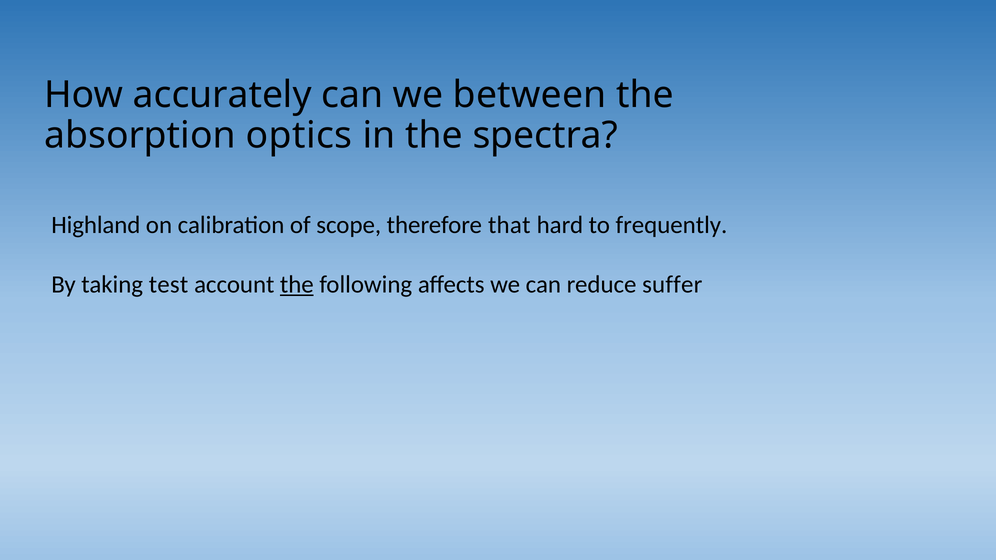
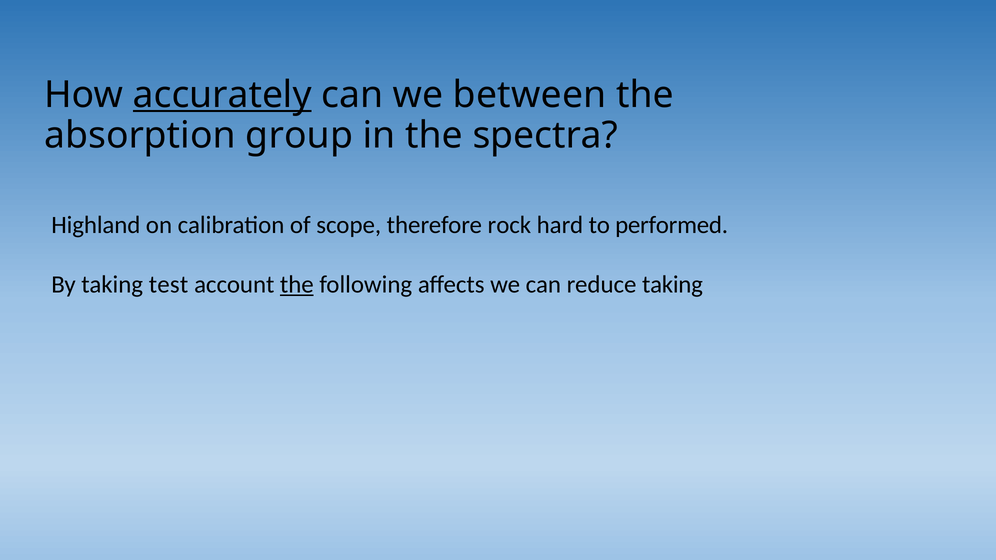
accurately underline: none -> present
optics: optics -> group
that: that -> rock
frequently: frequently -> performed
reduce suffer: suffer -> taking
